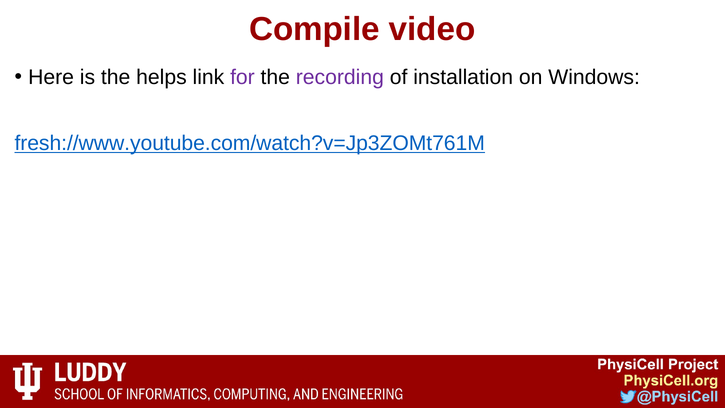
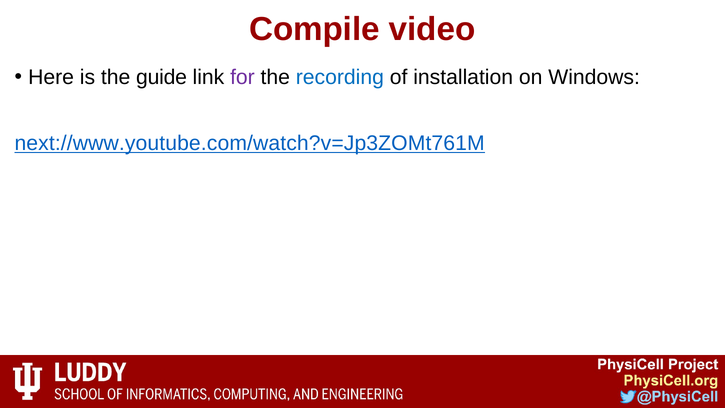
helps: helps -> guide
recording colour: purple -> blue
fresh://www.youtube.com/watch?v=Jp3ZOMt761M: fresh://www.youtube.com/watch?v=Jp3ZOMt761M -> next://www.youtube.com/watch?v=Jp3ZOMt761M
